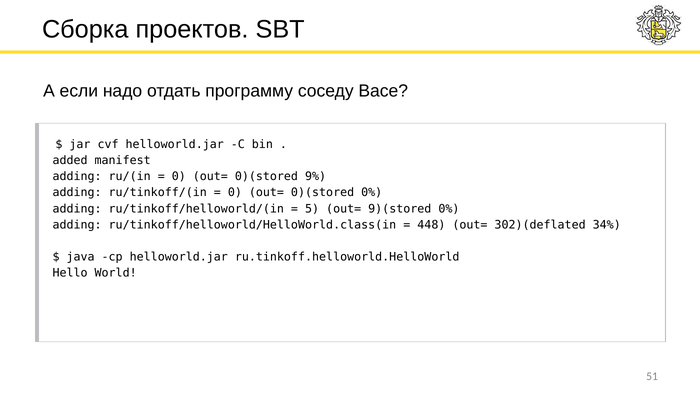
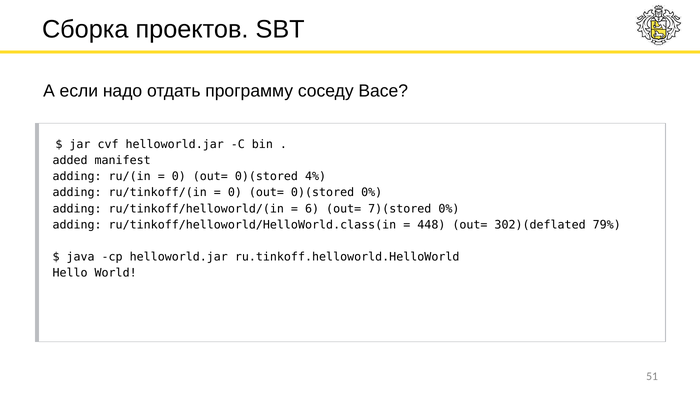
9%: 9% -> 4%
5: 5 -> 6
9)(stored: 9)(stored -> 7)(stored
34%: 34% -> 79%
